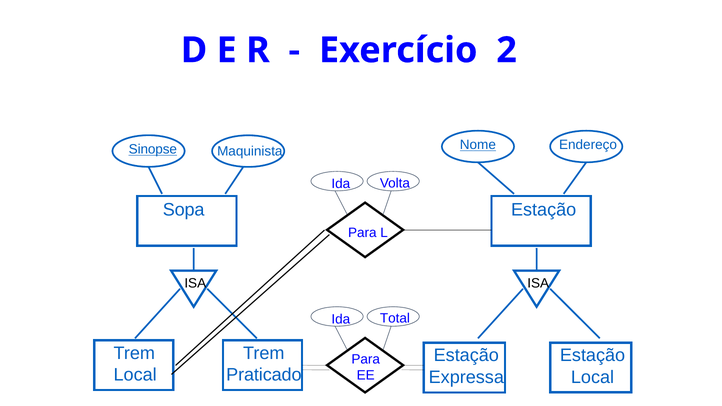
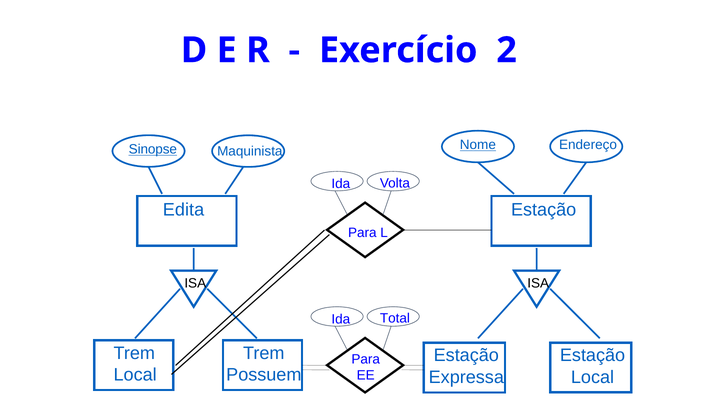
Sopa: Sopa -> Edita
Praticado: Praticado -> Possuem
